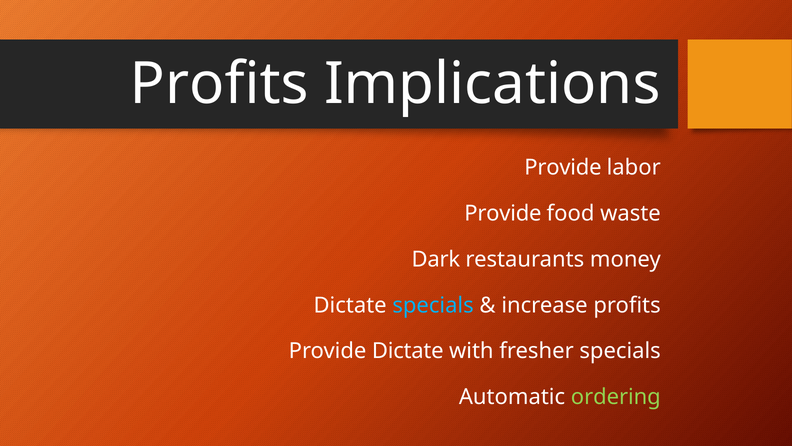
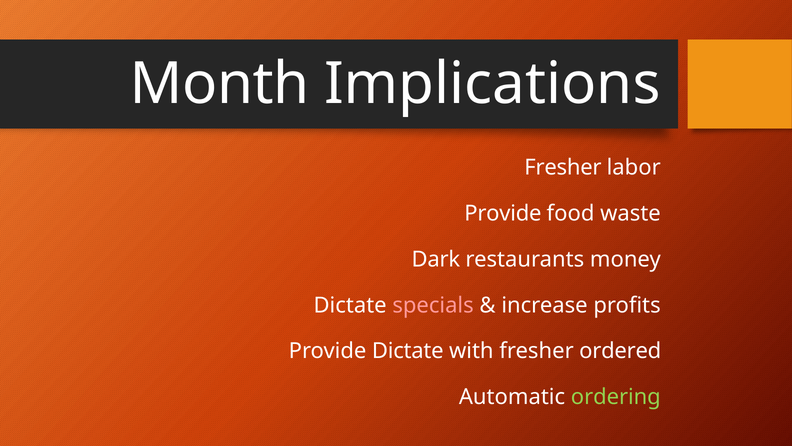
Profits at (219, 84): Profits -> Month
Provide at (563, 168): Provide -> Fresher
specials at (433, 305) colour: light blue -> pink
fresher specials: specials -> ordered
